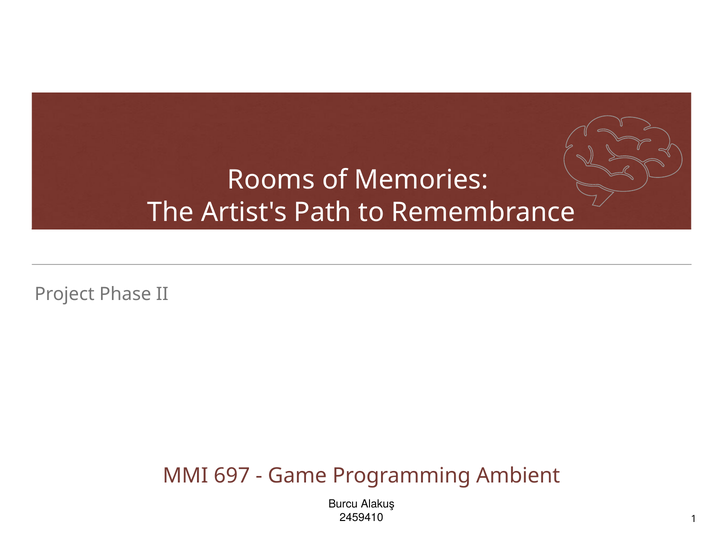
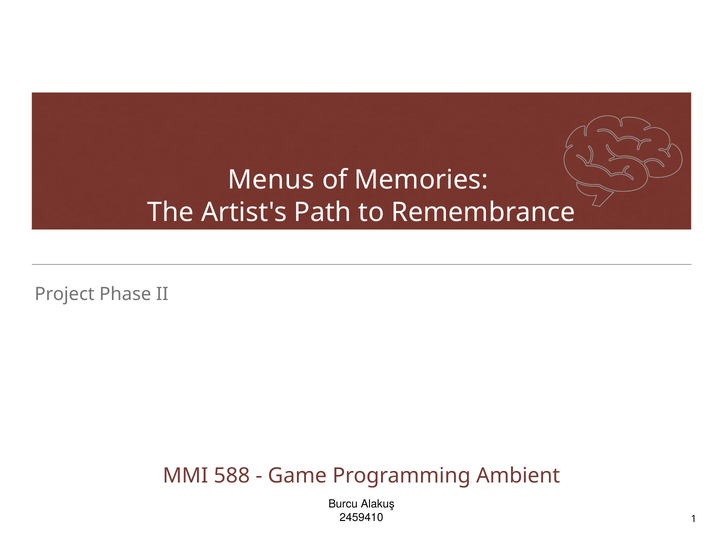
Rooms: Rooms -> Menus
697: 697 -> 588
